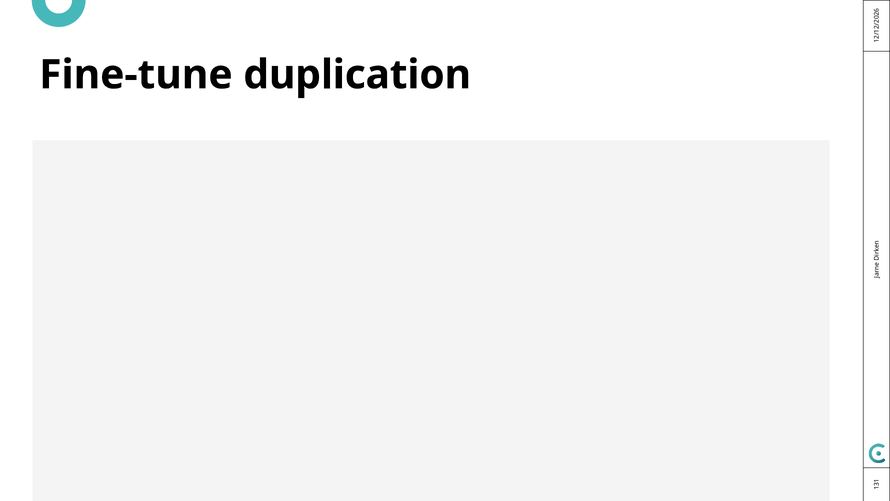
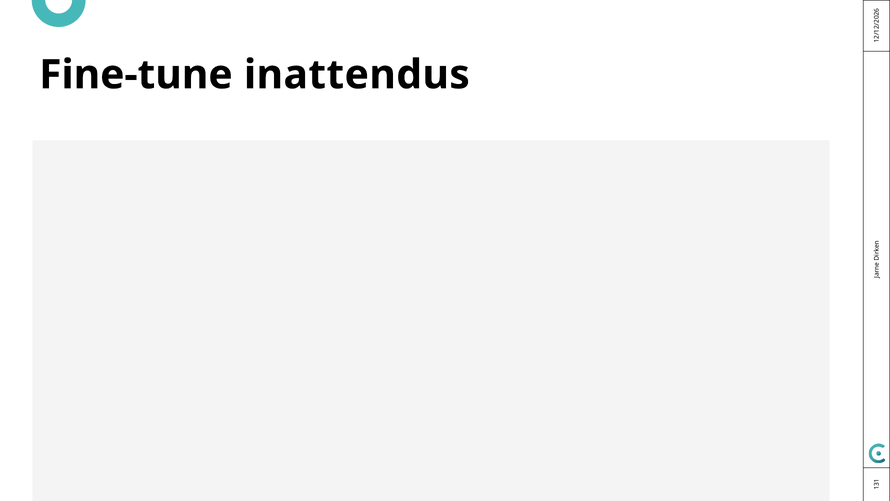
duplication: duplication -> inattendus
